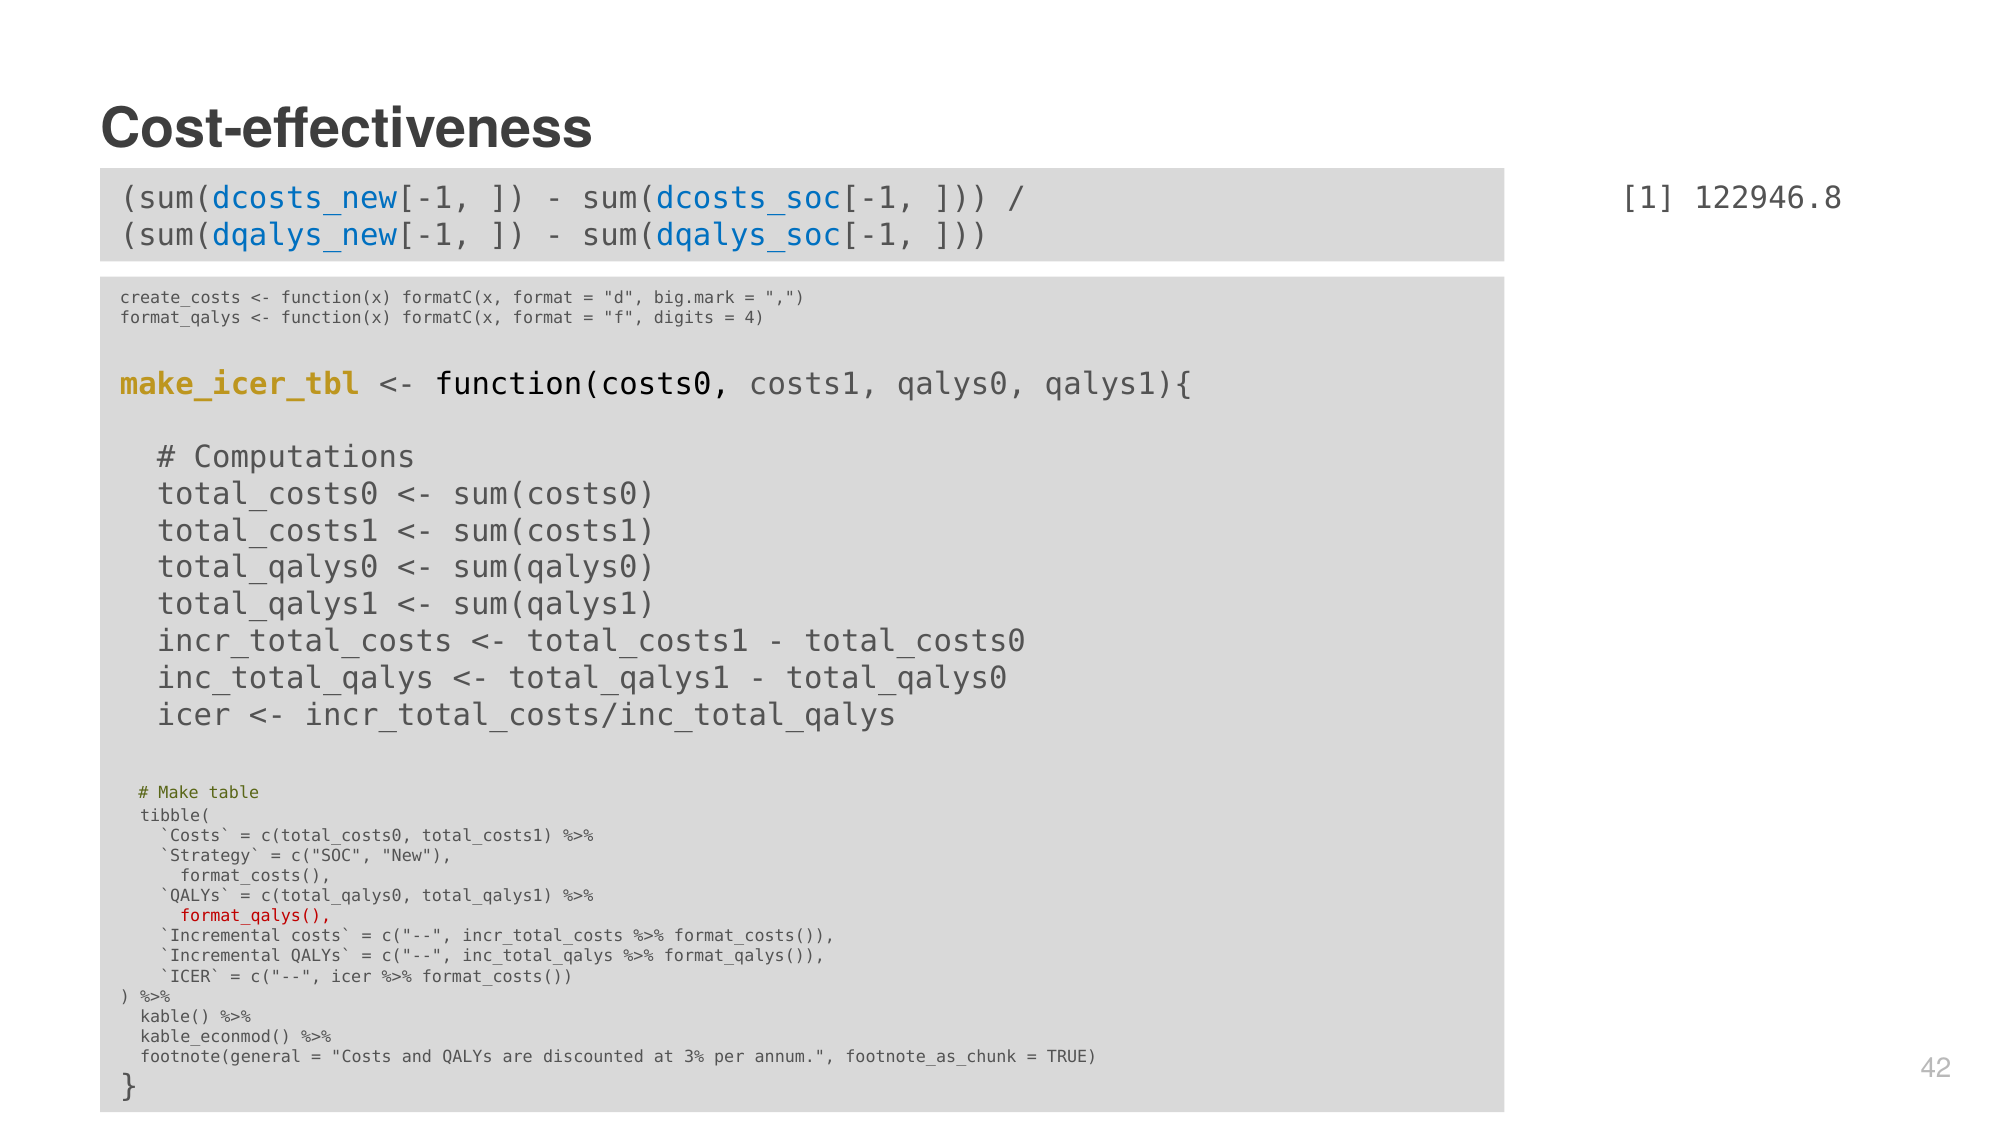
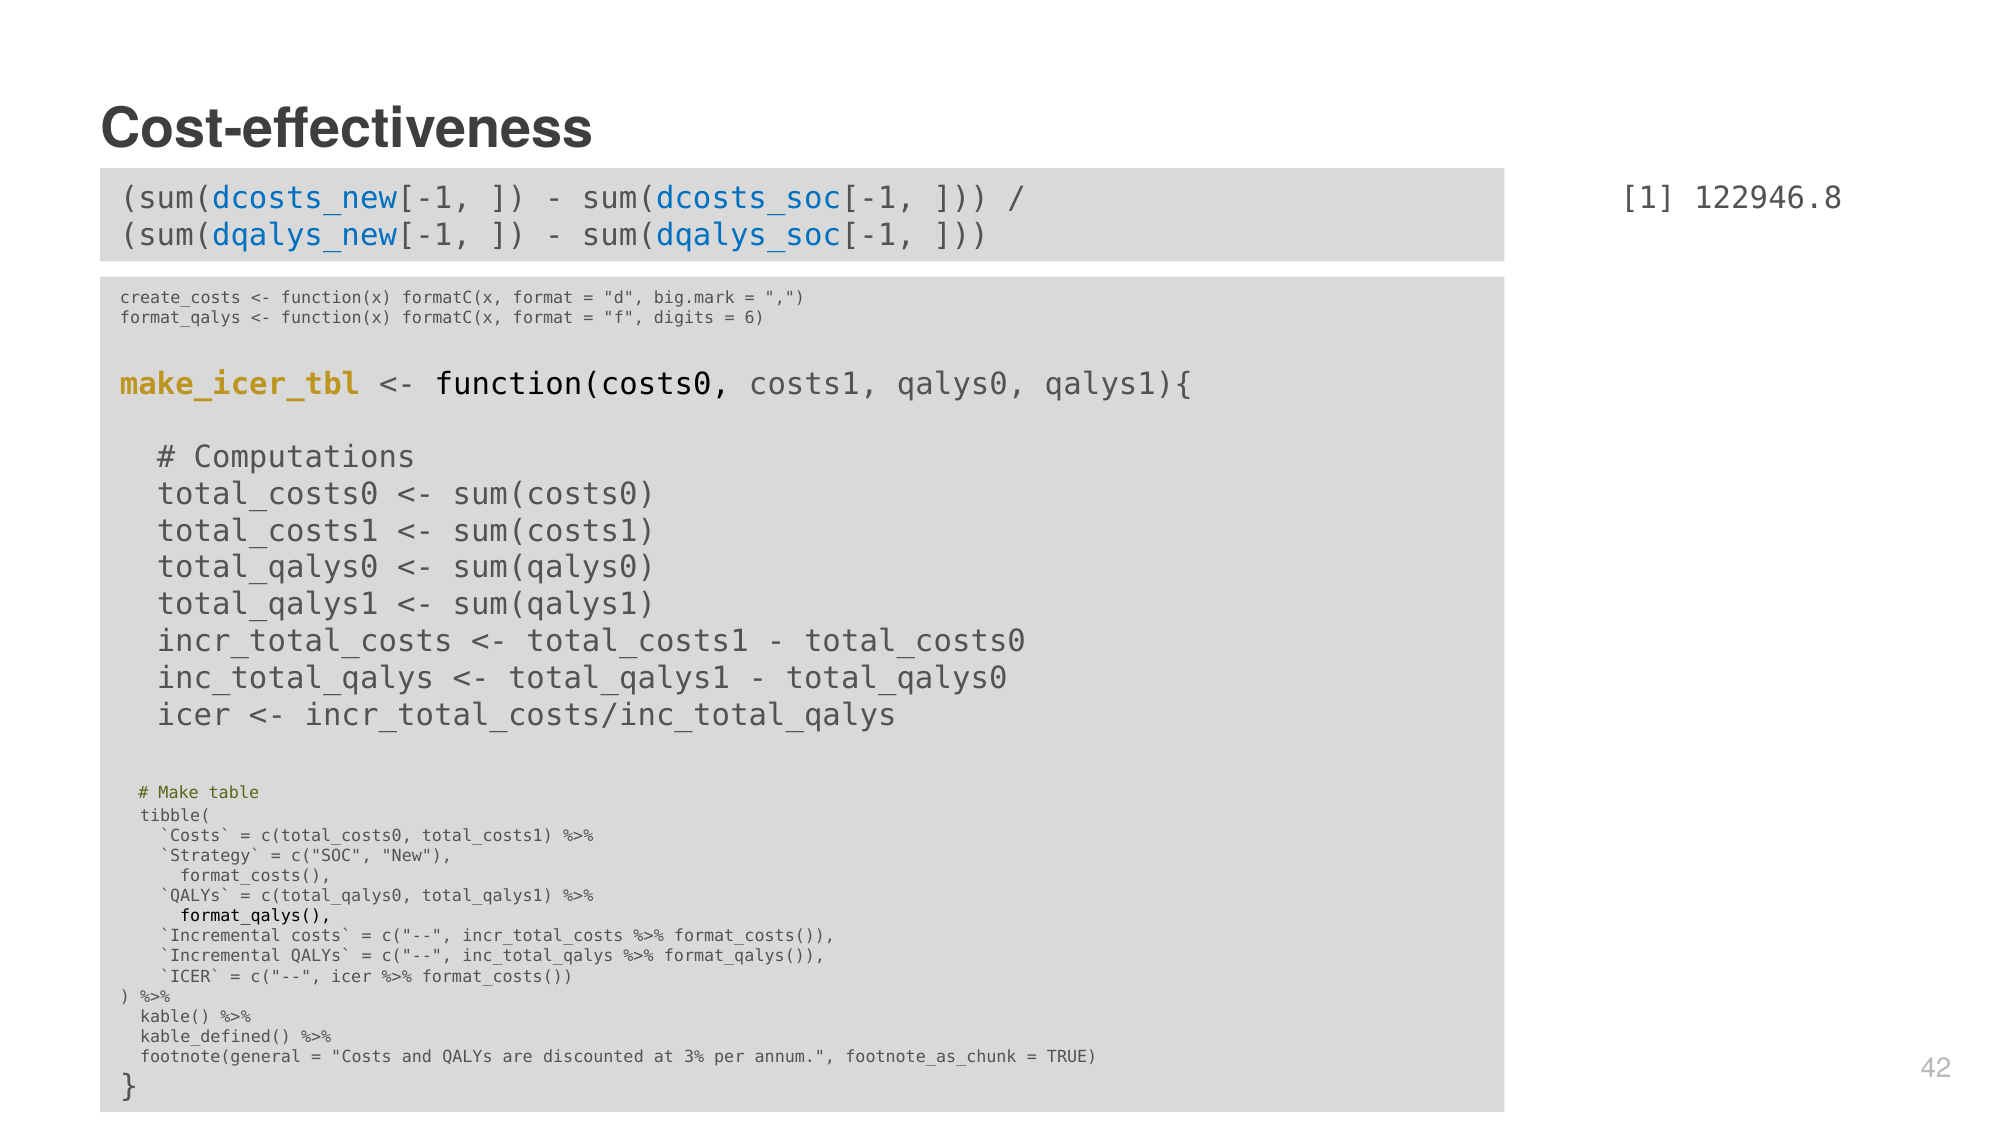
4: 4 -> 6
format_qalys( at (256, 917) colour: red -> black
kable_econmod(: kable_econmod( -> kable_defined(
